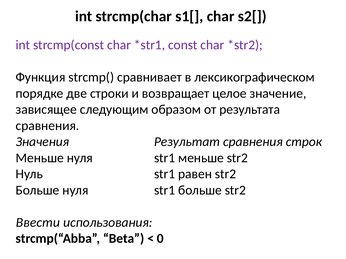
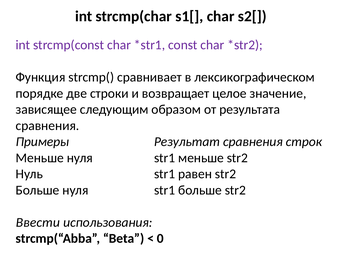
Значения: Значения -> Примеры
